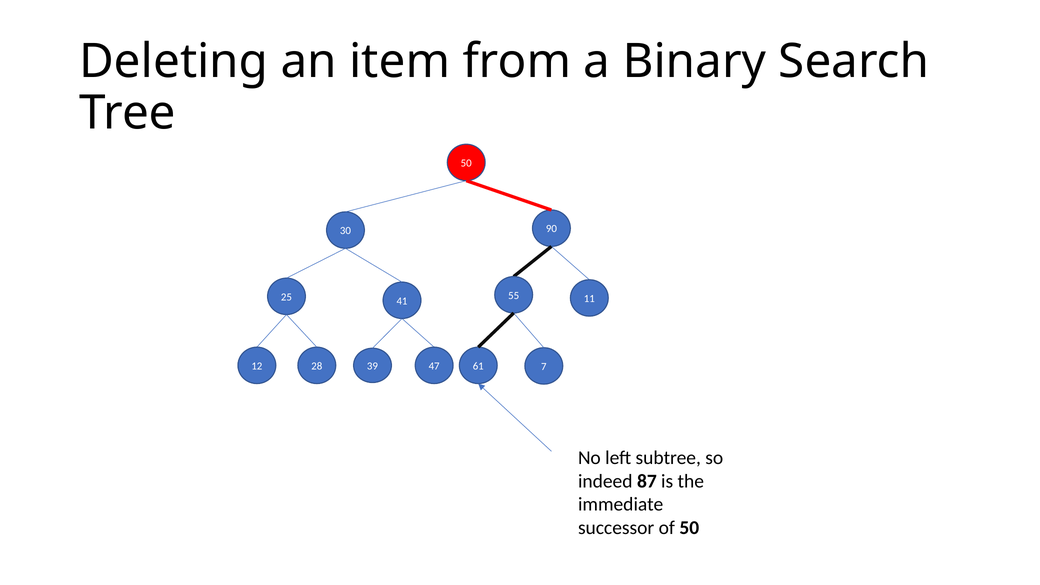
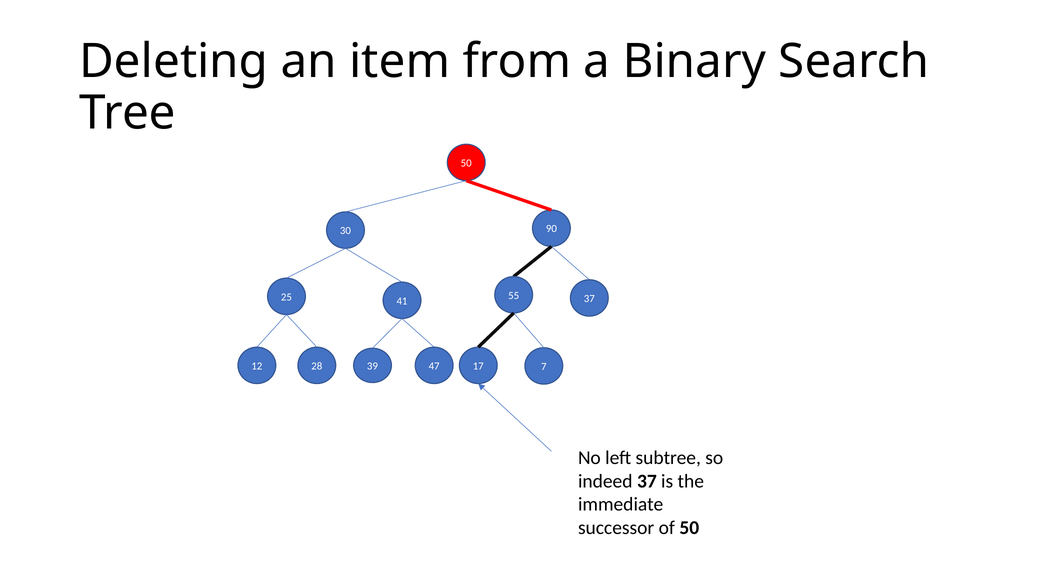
55 11: 11 -> 37
61: 61 -> 17
indeed 87: 87 -> 37
